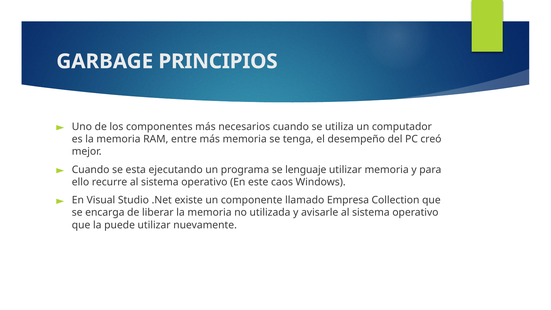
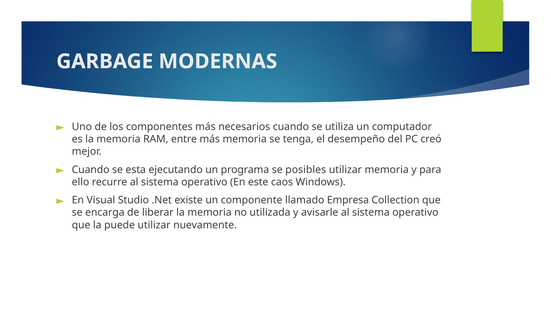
PRINCIPIOS: PRINCIPIOS -> MODERNAS
lenguaje: lenguaje -> posibles
